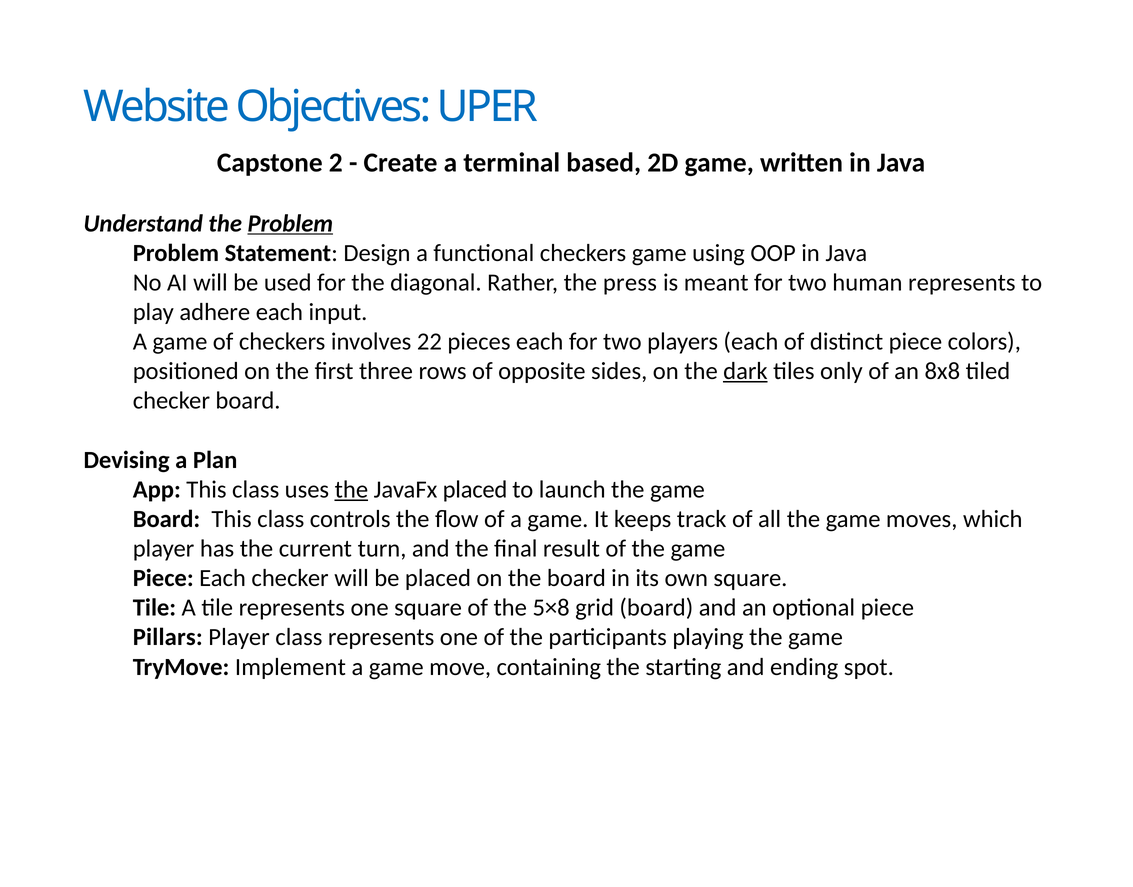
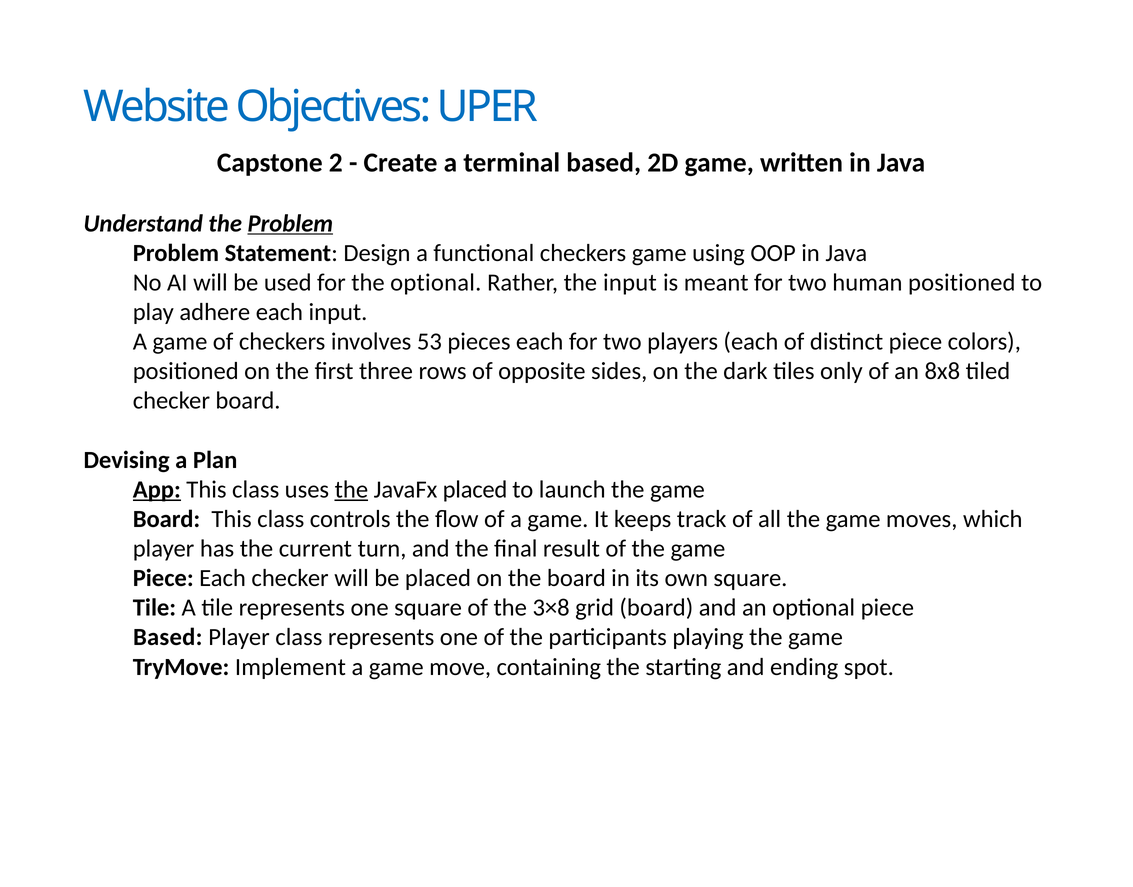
the diagonal: diagonal -> optional
the press: press -> input
human represents: represents -> positioned
22: 22 -> 53
dark underline: present -> none
App underline: none -> present
5×8: 5×8 -> 3×8
Pillars at (168, 637): Pillars -> Based
